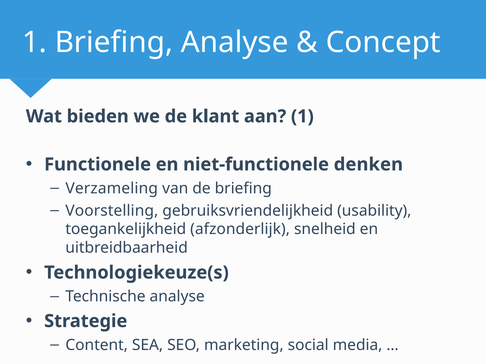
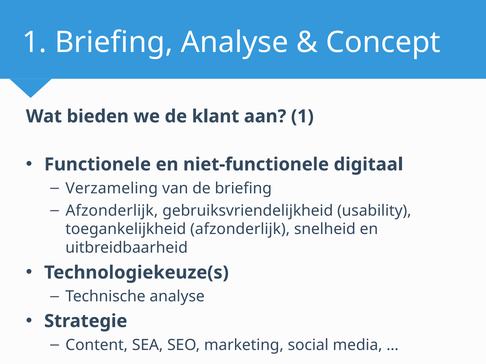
denken: denken -> digitaal
Voorstelling at (112, 211): Voorstelling -> Afzonderlijk
